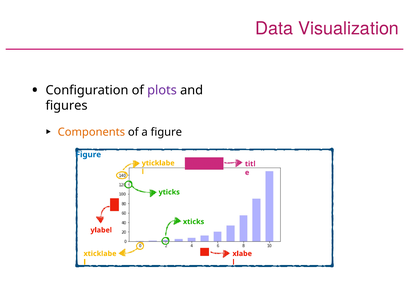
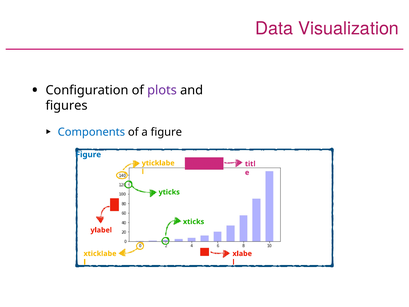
Components colour: orange -> blue
